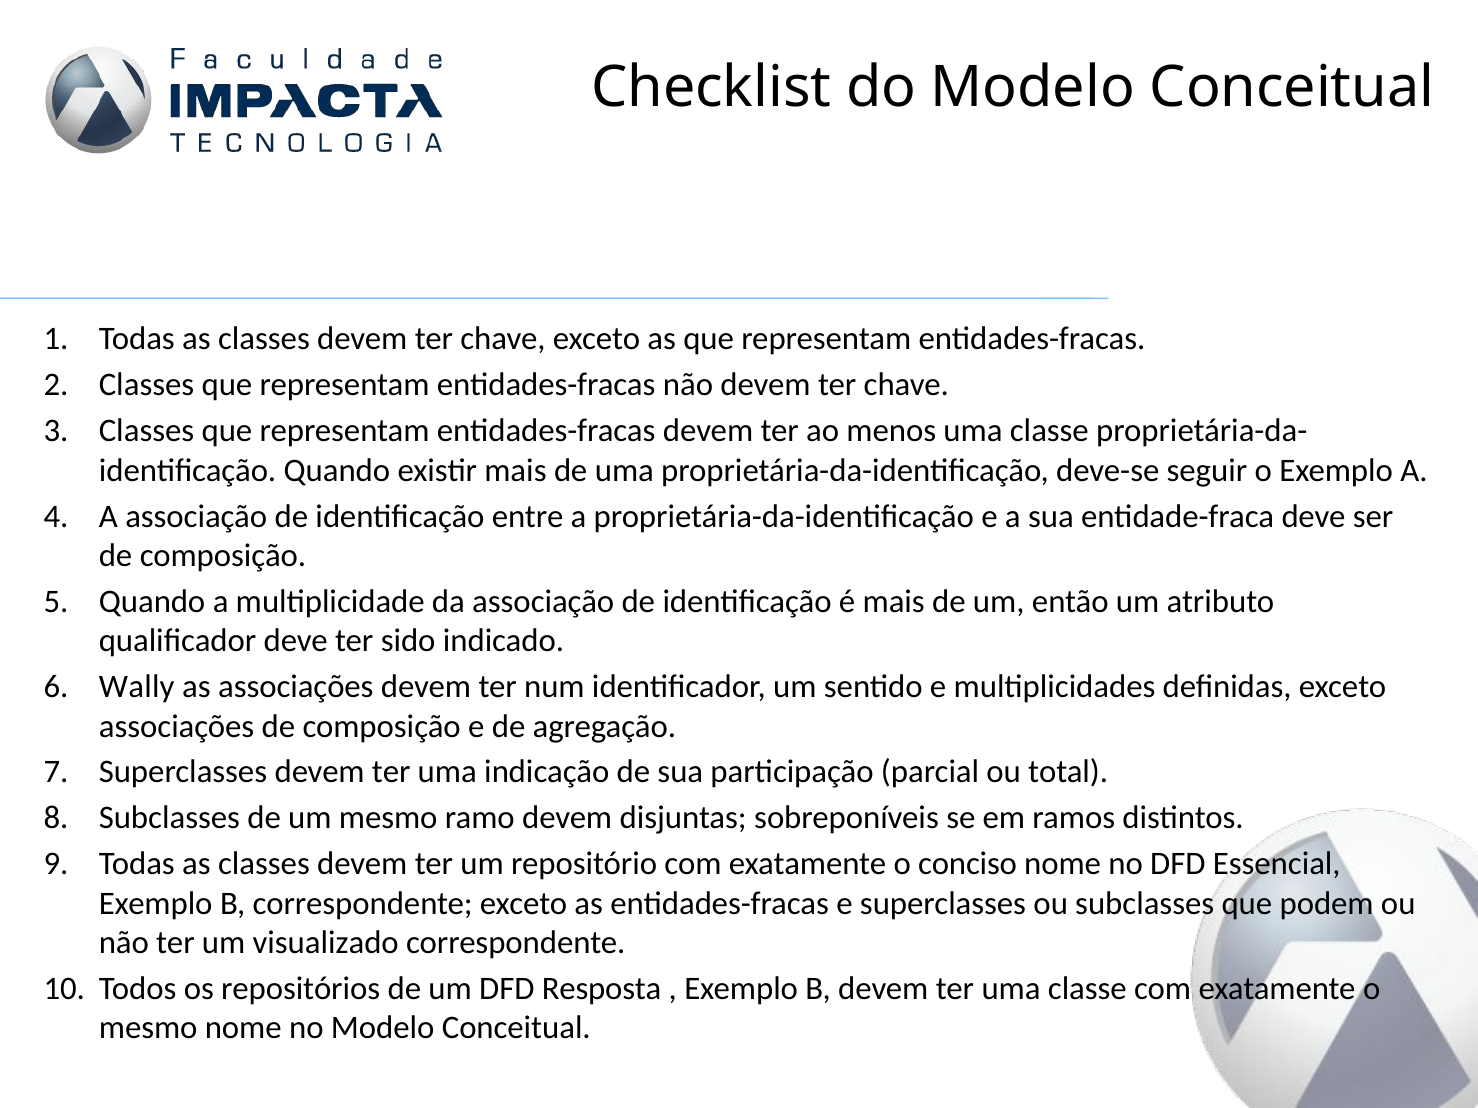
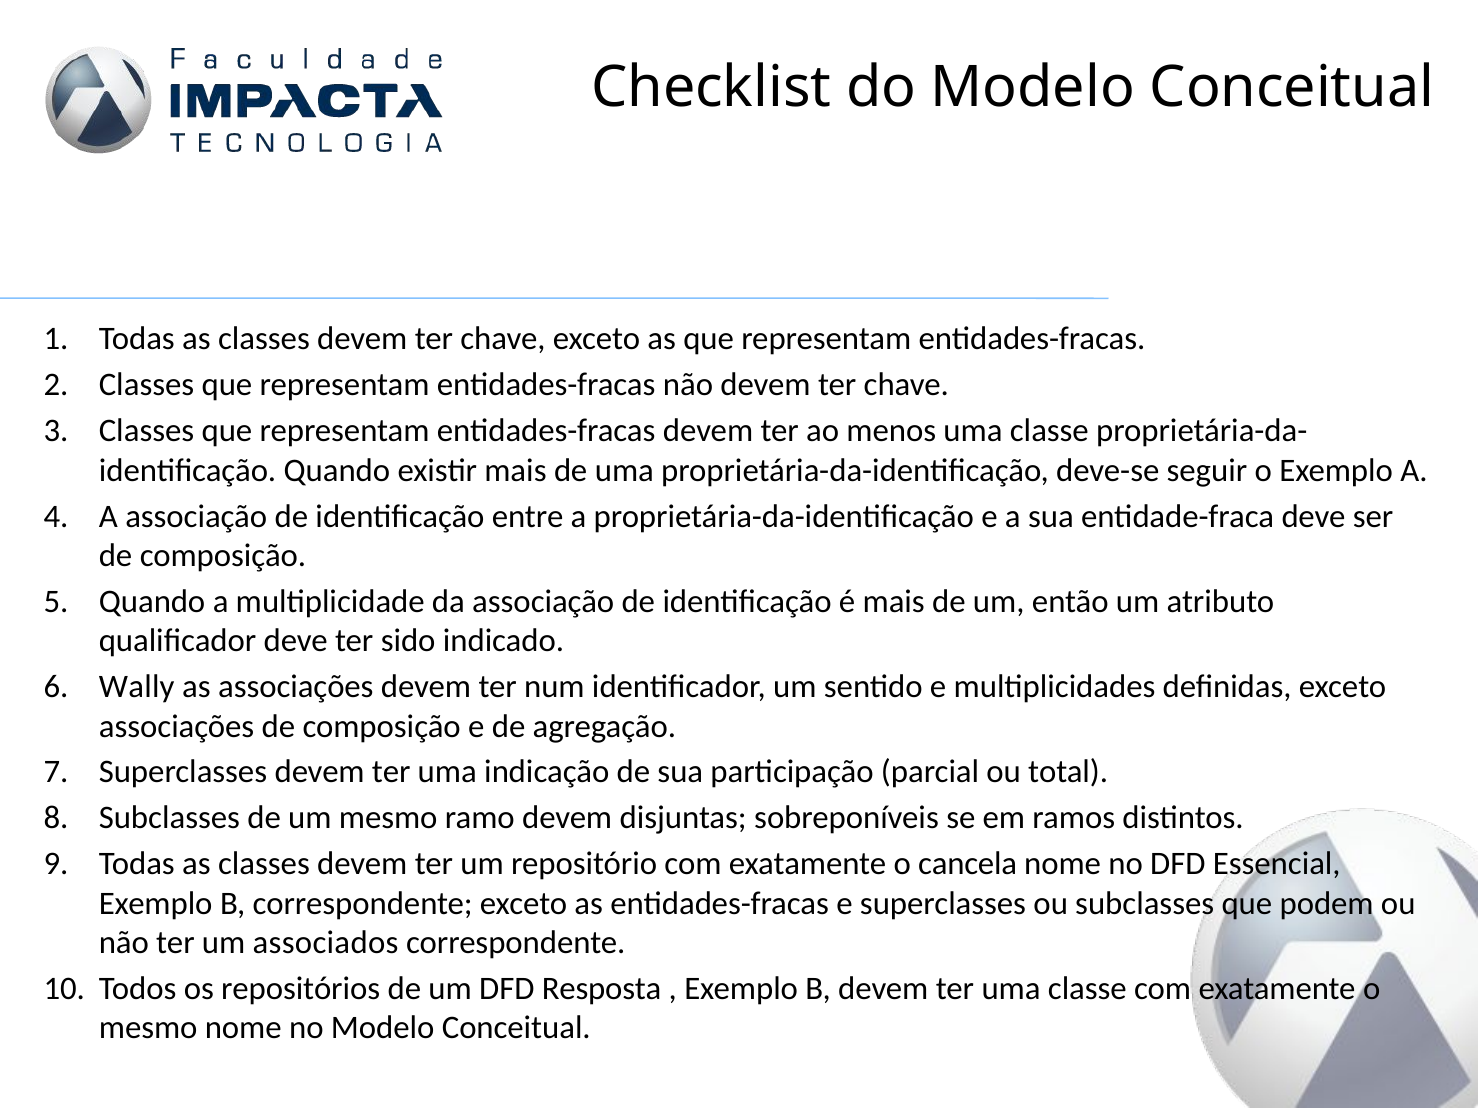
conciso: conciso -> cancela
visualizado: visualizado -> associados
